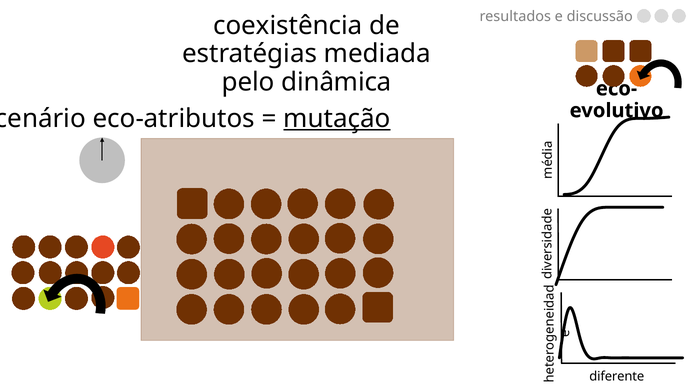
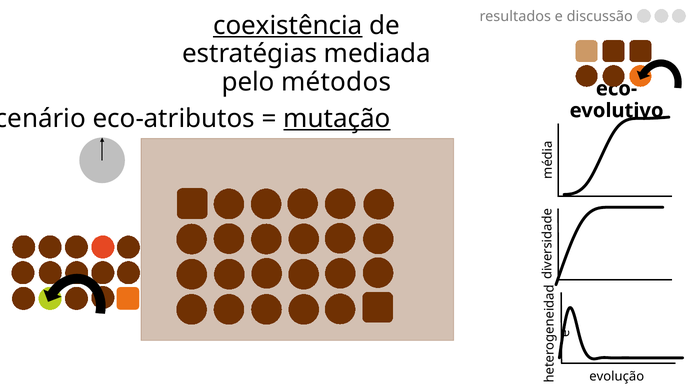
coexistência underline: none -> present
dinâmica: dinâmica -> métodos
diferente: diferente -> evolução
